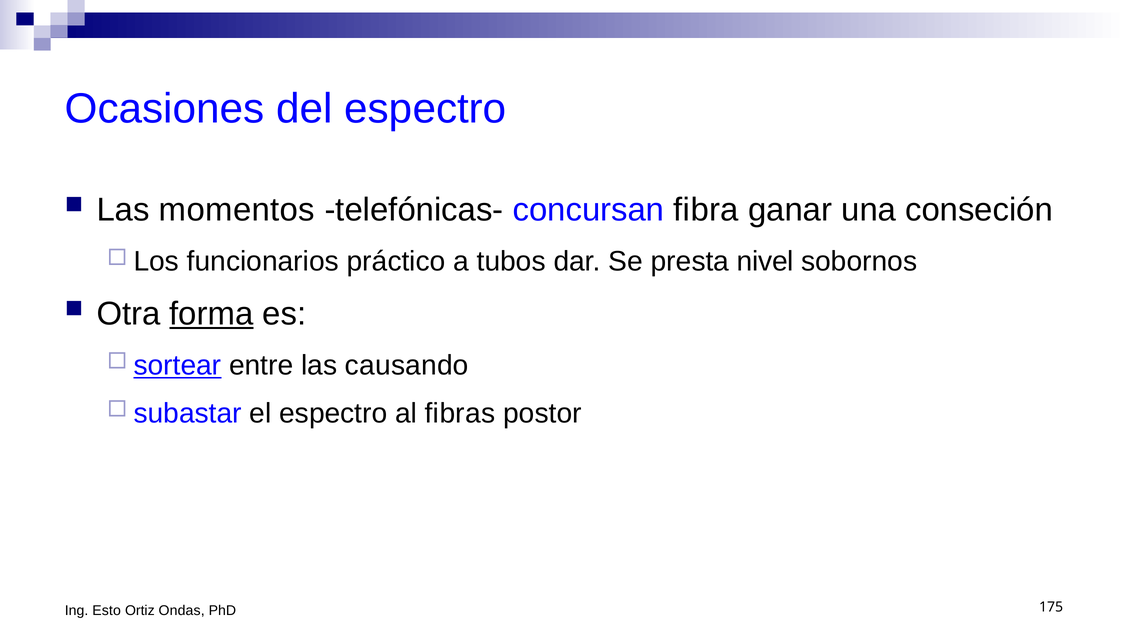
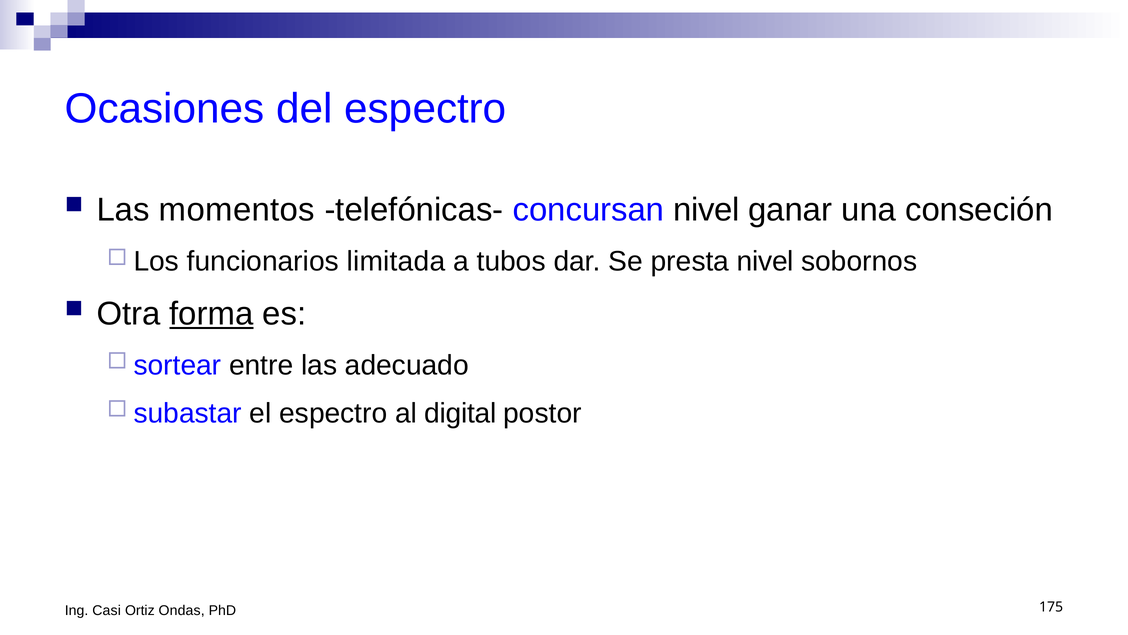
concursan fibra: fibra -> nivel
práctico: práctico -> limitada
sortear underline: present -> none
causando: causando -> adecuado
fibras: fibras -> digital
Esto: Esto -> Casi
